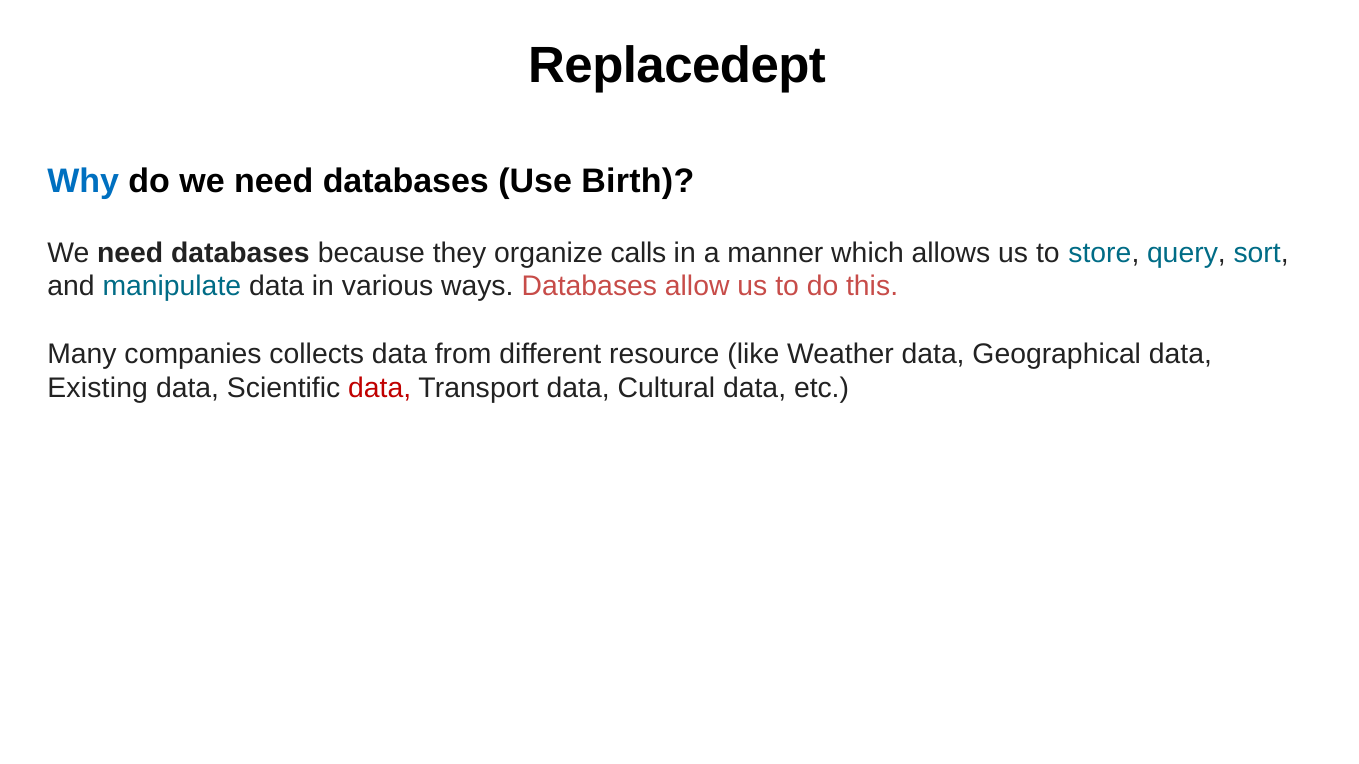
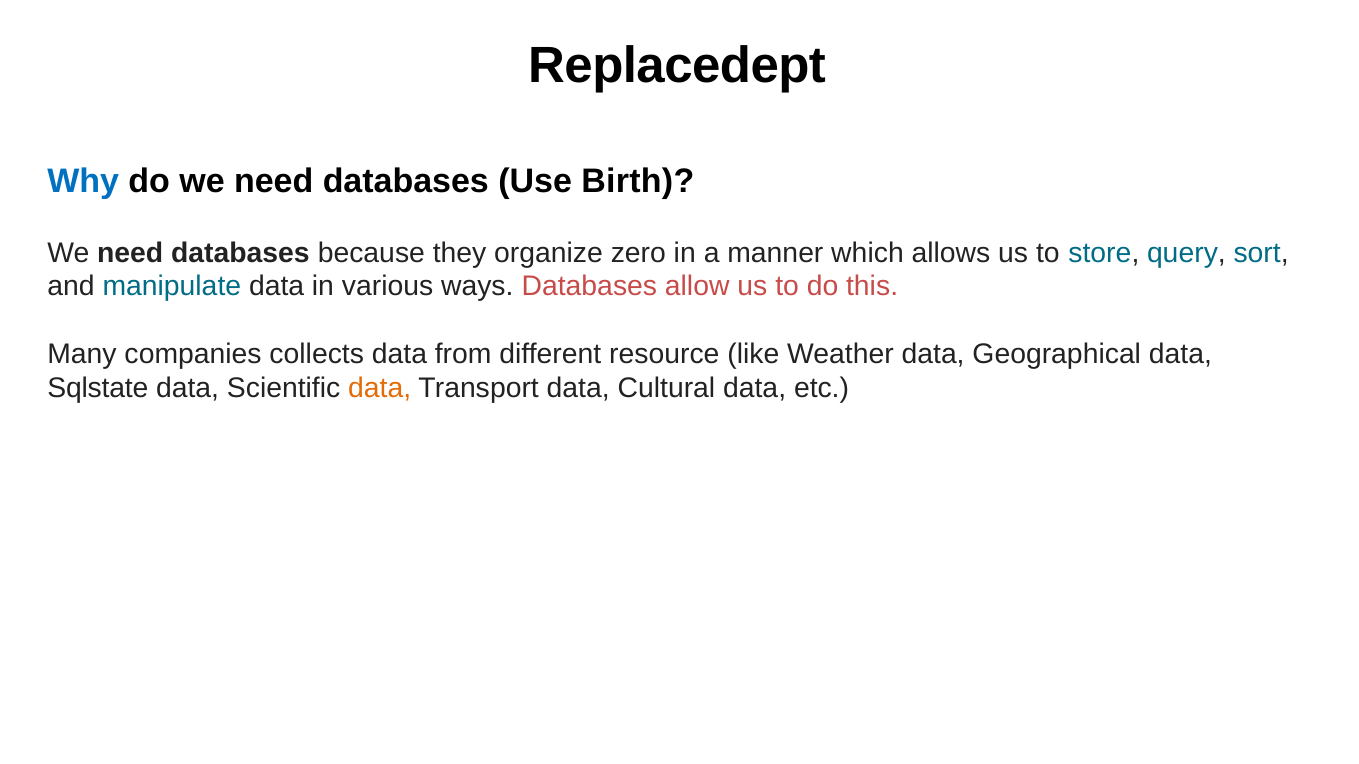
calls: calls -> zero
Existing: Existing -> Sqlstate
data at (380, 389) colour: red -> orange
